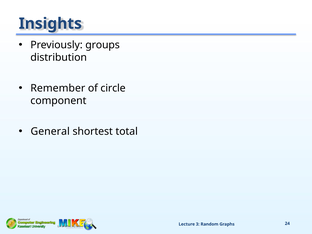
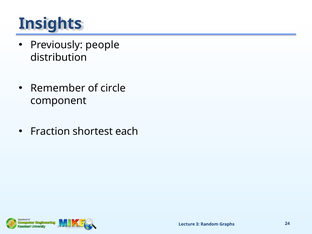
groups: groups -> people
General: General -> Fraction
total: total -> each
